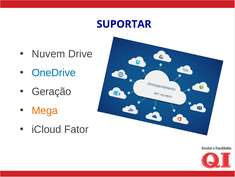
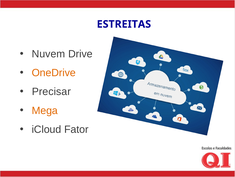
SUPORTAR: SUPORTAR -> ESTREITAS
OneDrive colour: blue -> orange
Geração: Geração -> Precisar
